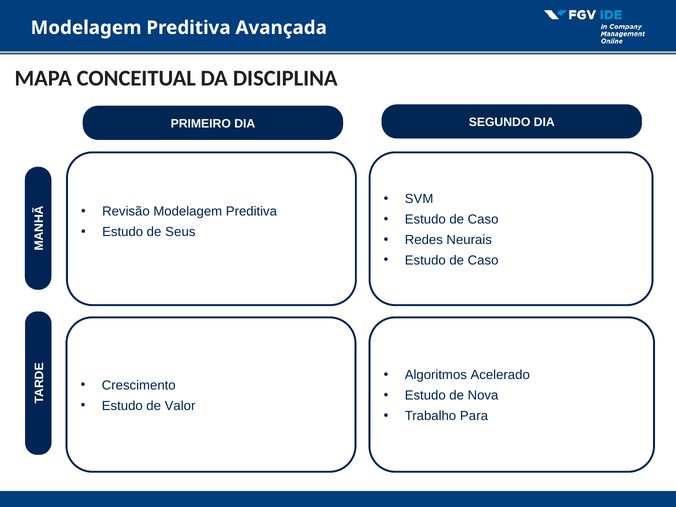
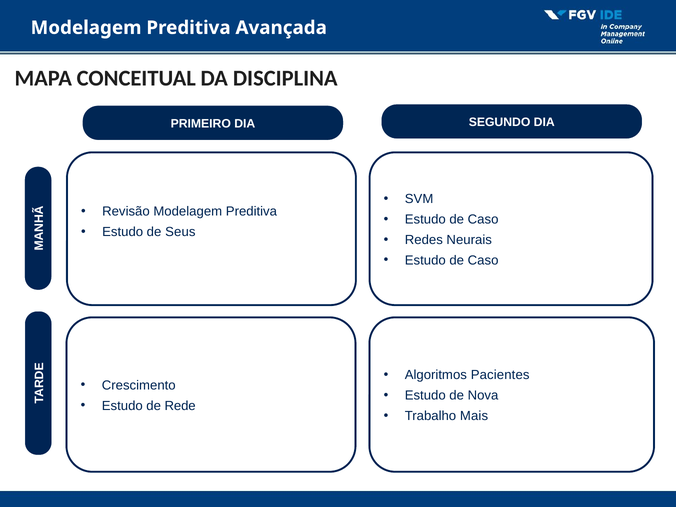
Acelerado: Acelerado -> Pacientes
Valor: Valor -> Rede
Para: Para -> Mais
